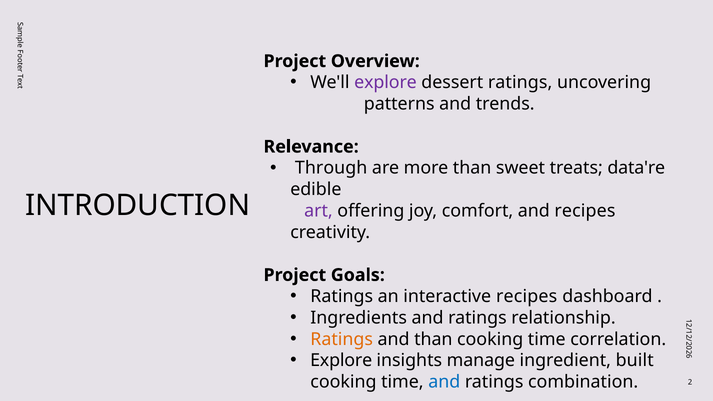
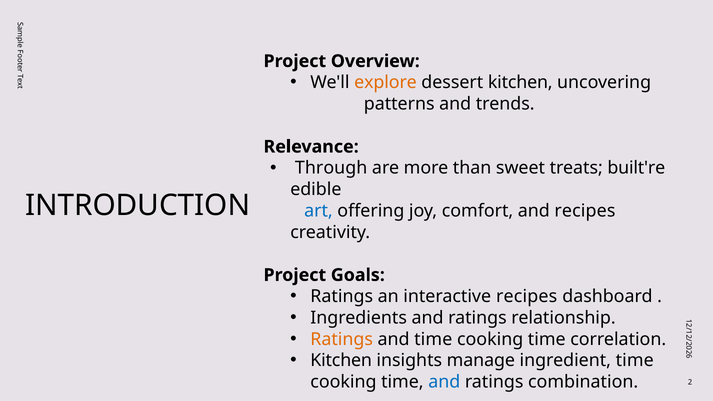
explore at (386, 83) colour: purple -> orange
dessert ratings: ratings -> kitchen
data're: data're -> built're
art colour: purple -> blue
and than: than -> time
Explore at (341, 361): Explore -> Kitchen
ingredient built: built -> time
